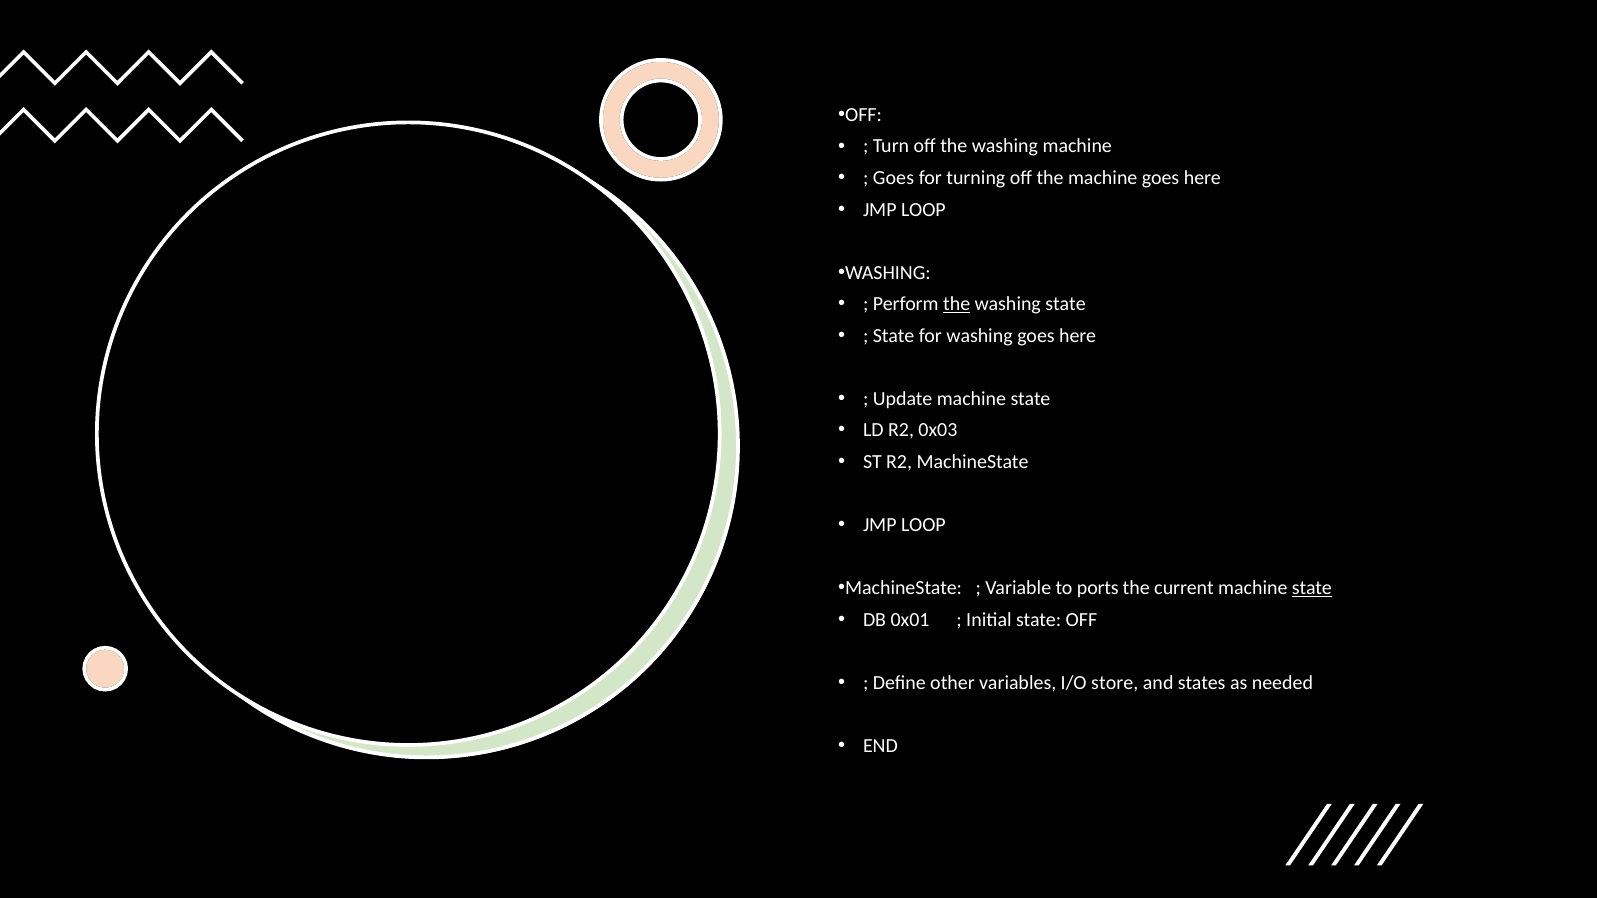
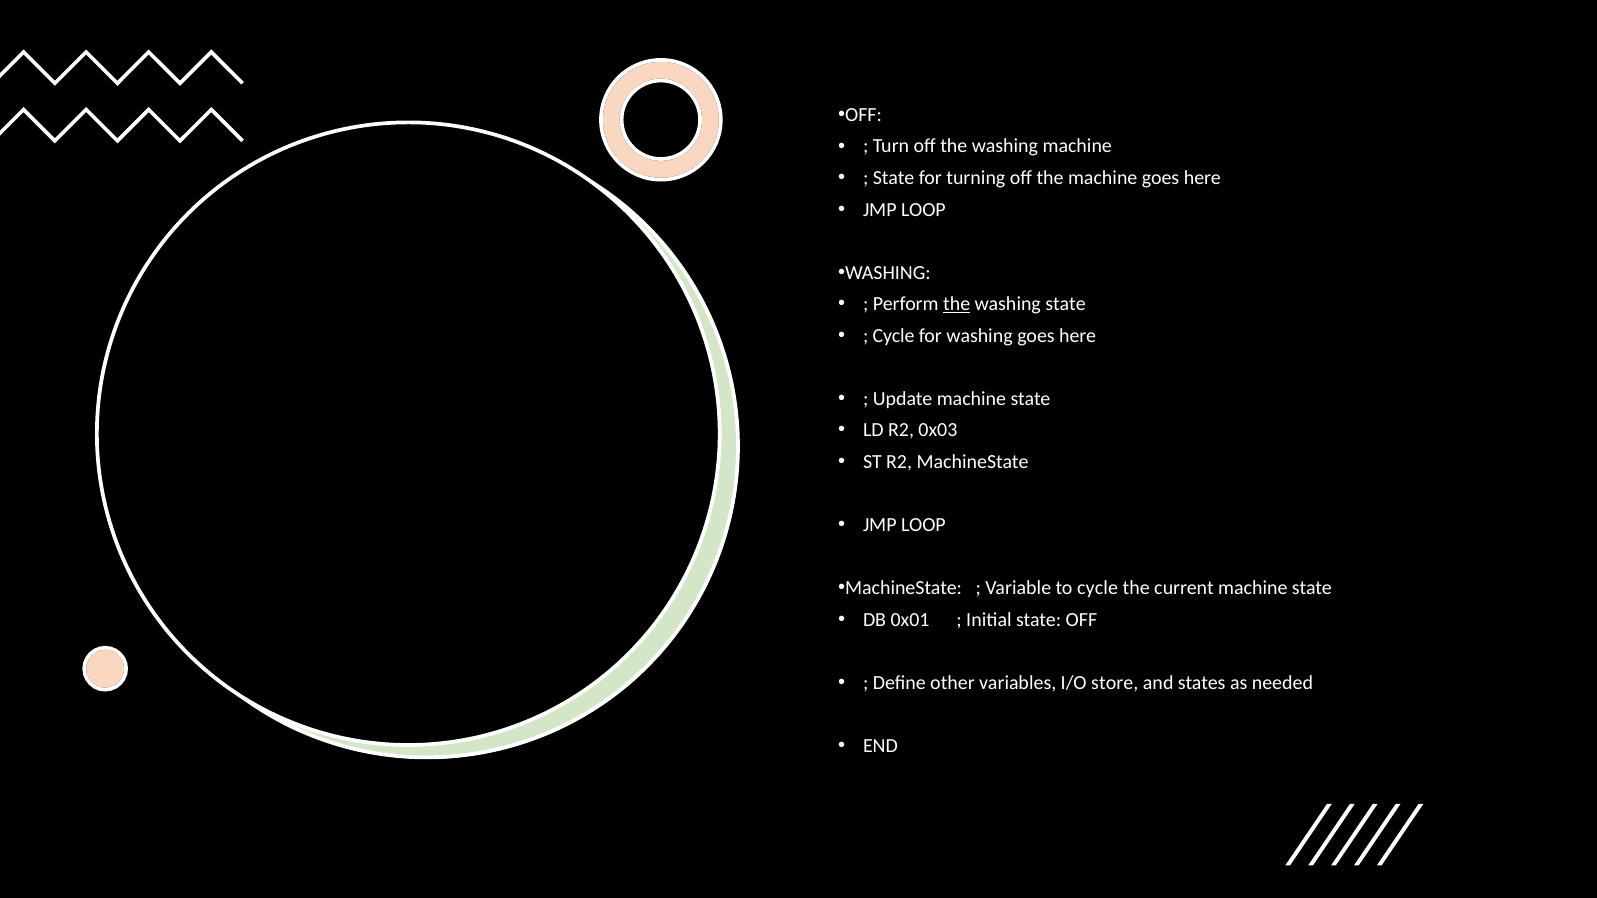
Goes at (893, 178): Goes -> State
State at (894, 336): State -> Cycle
to ports: ports -> cycle
state at (1312, 588) underline: present -> none
